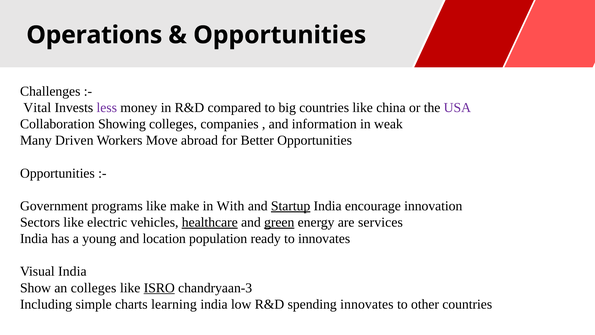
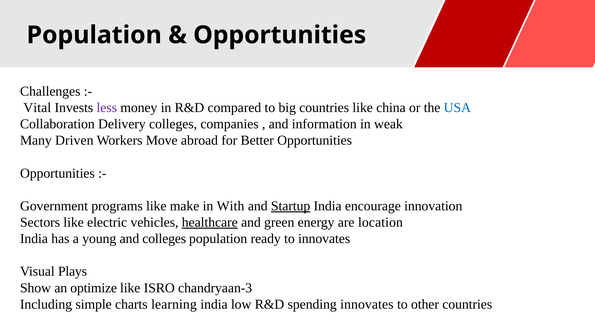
Operations at (94, 35): Operations -> Population
USA colour: purple -> blue
Showing: Showing -> Delivery
green underline: present -> none
services: services -> location
and location: location -> colleges
Visual India: India -> Plays
an colleges: colleges -> optimize
ISRO underline: present -> none
